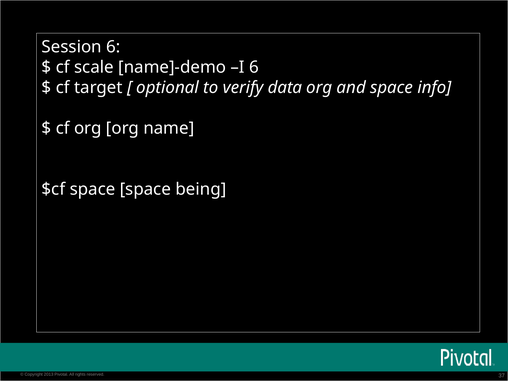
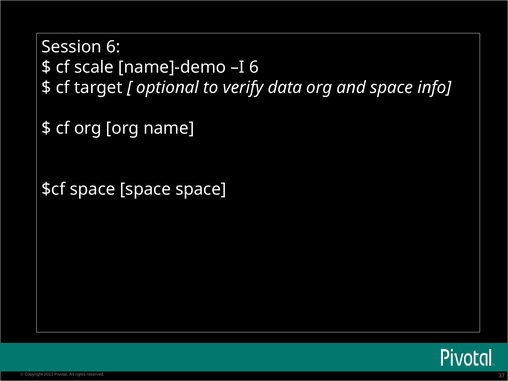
space space being: being -> space
